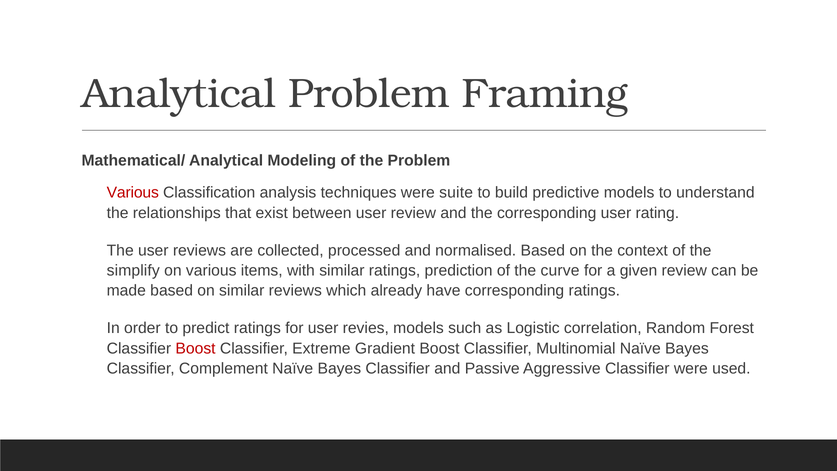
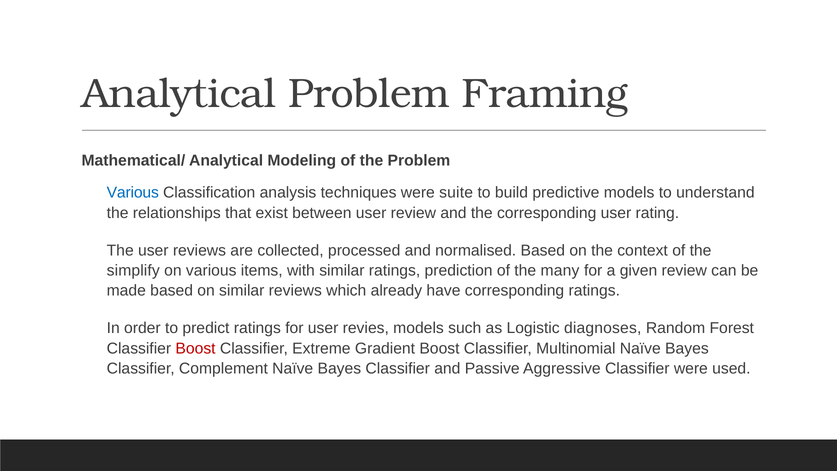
Various at (133, 193) colour: red -> blue
curve: curve -> many
correlation: correlation -> diagnoses
